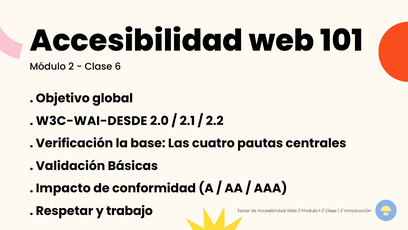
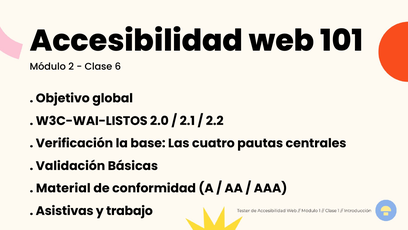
W3C-WAI-DESDE: W3C-WAI-DESDE -> W3C-WAI-LISTOS
Impacto: Impacto -> Material
Respetar: Respetar -> Asistivas
